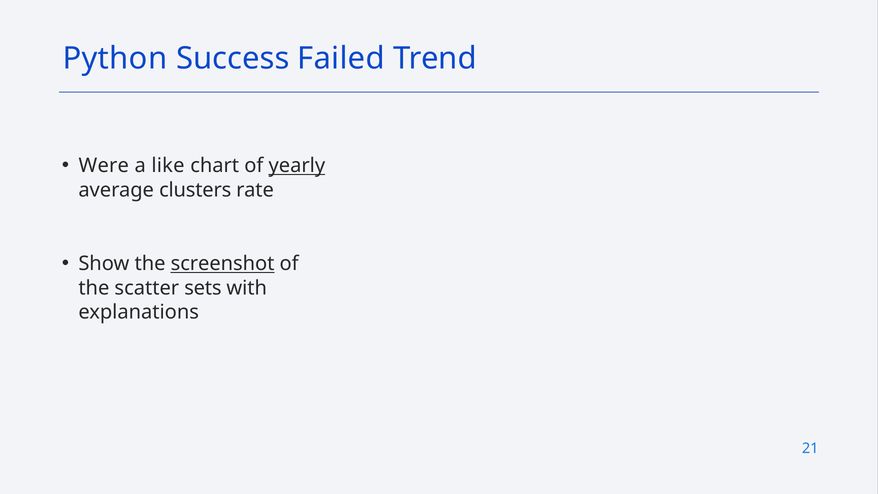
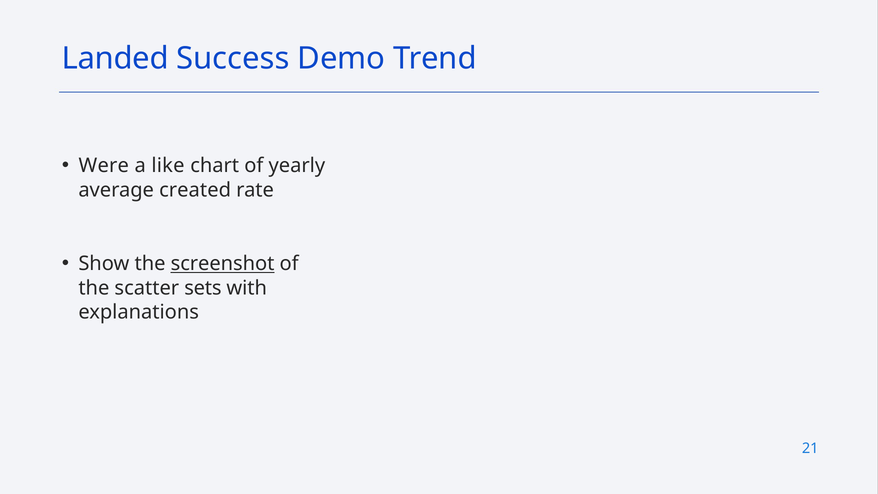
Python: Python -> Landed
Failed: Failed -> Demo
yearly underline: present -> none
clusters: clusters -> created
